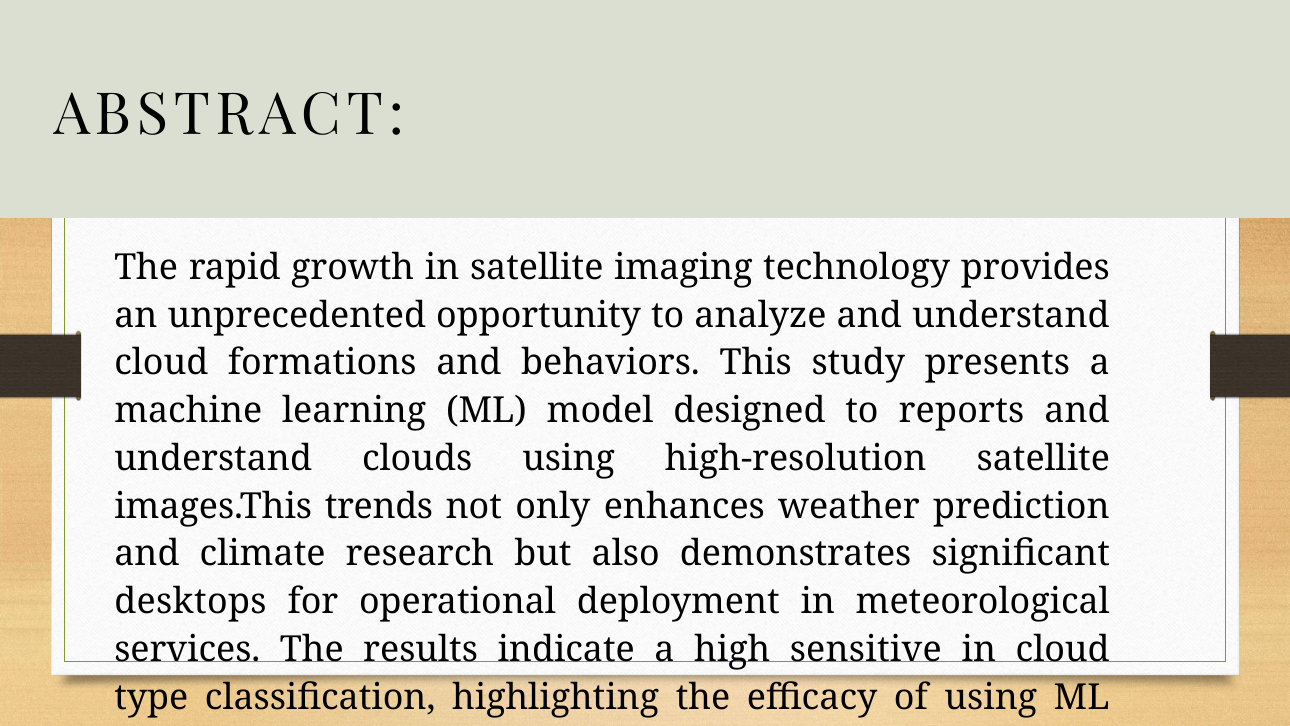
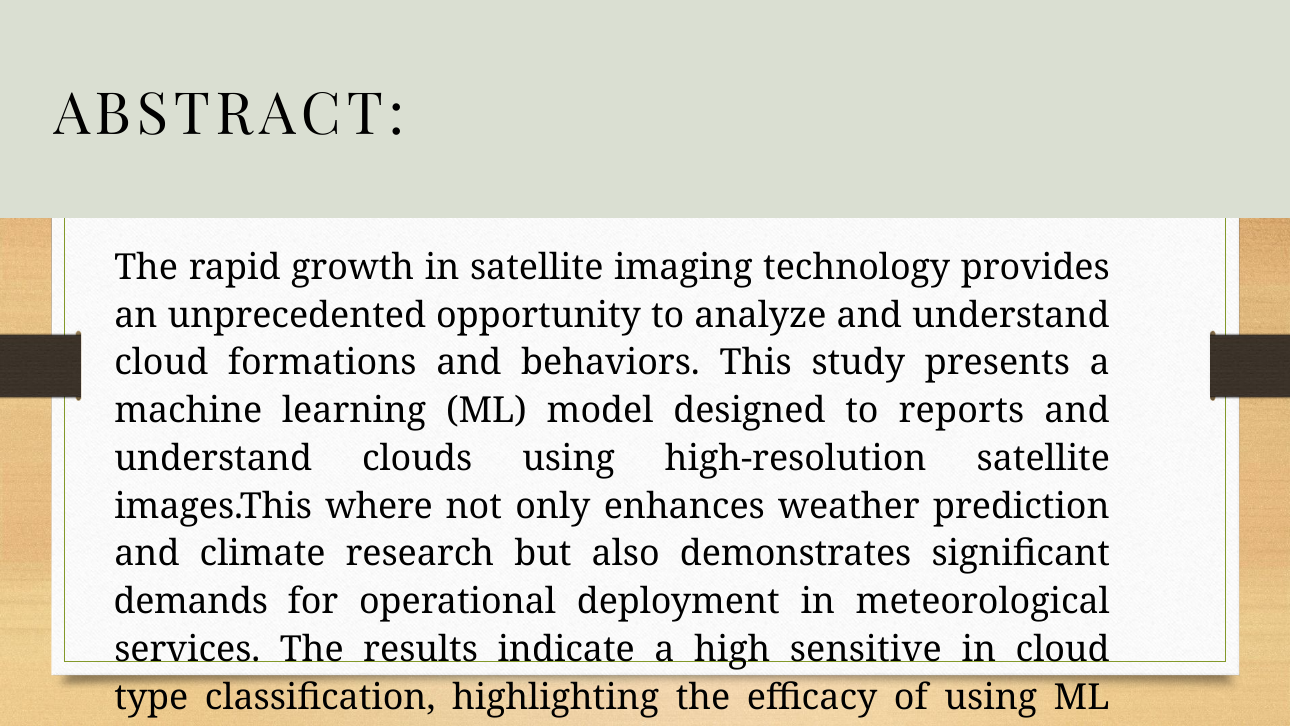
trends: trends -> where
desktops: desktops -> demands
